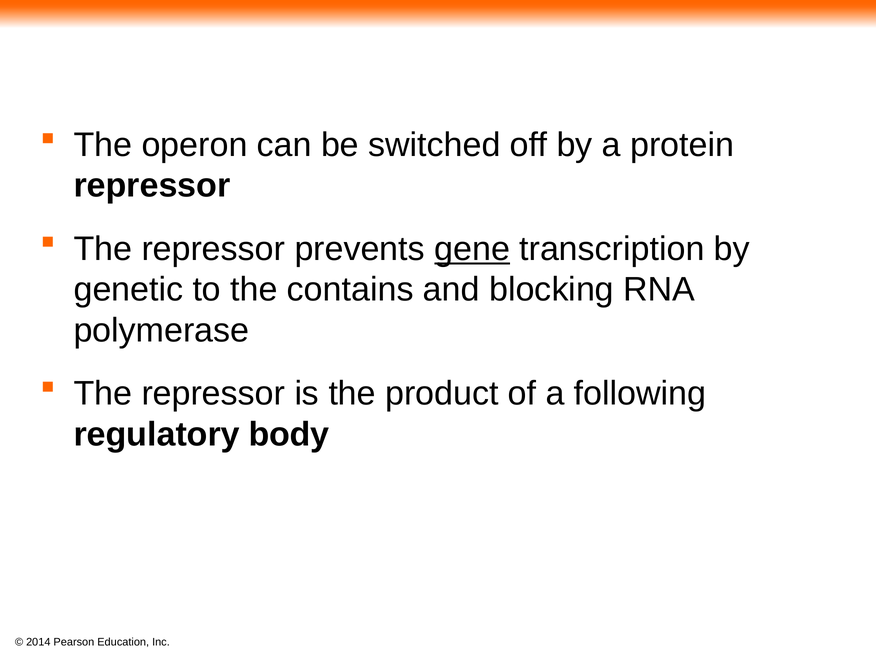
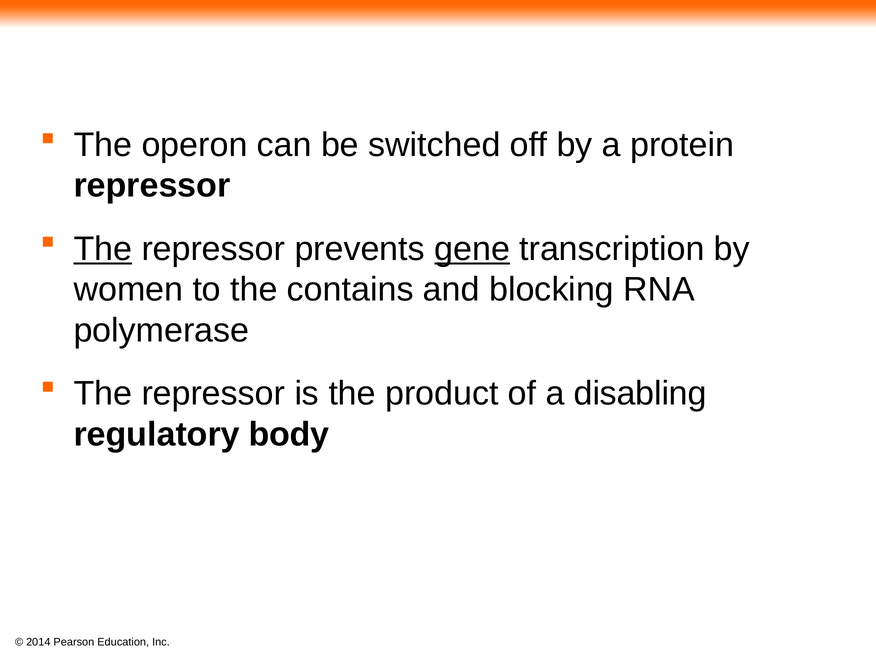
The at (103, 249) underline: none -> present
genetic: genetic -> women
following: following -> disabling
